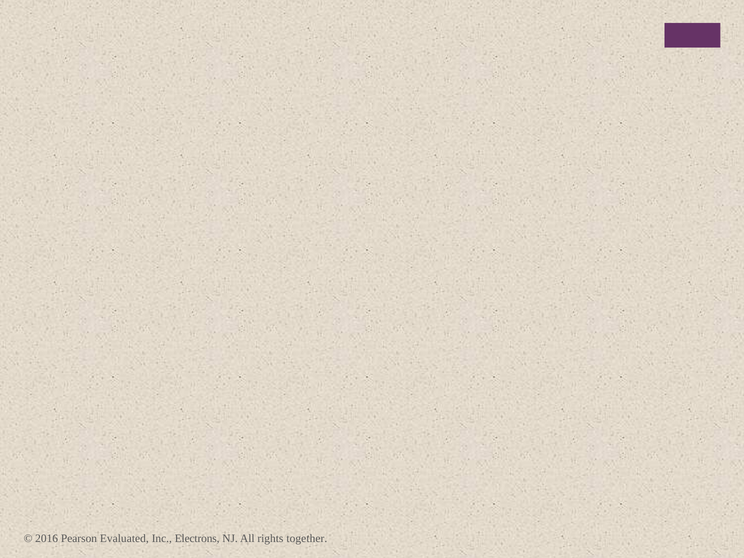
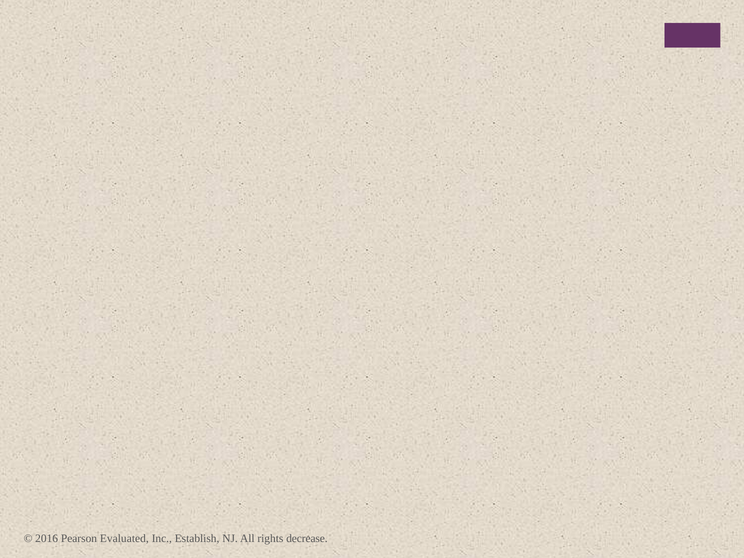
Electrons: Electrons -> Establish
together: together -> decrease
